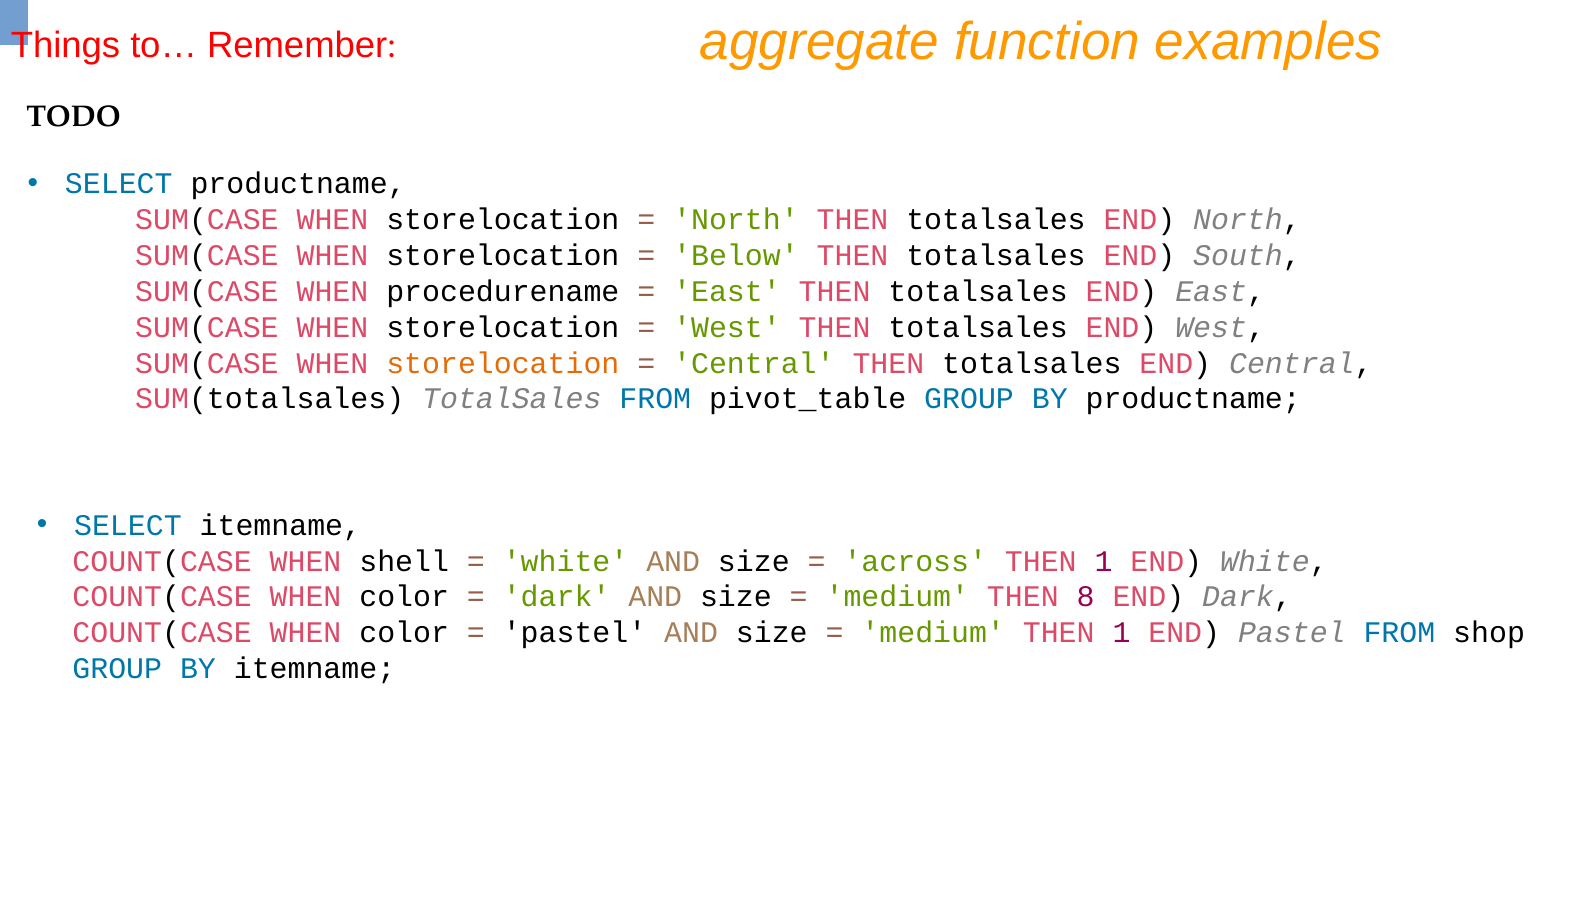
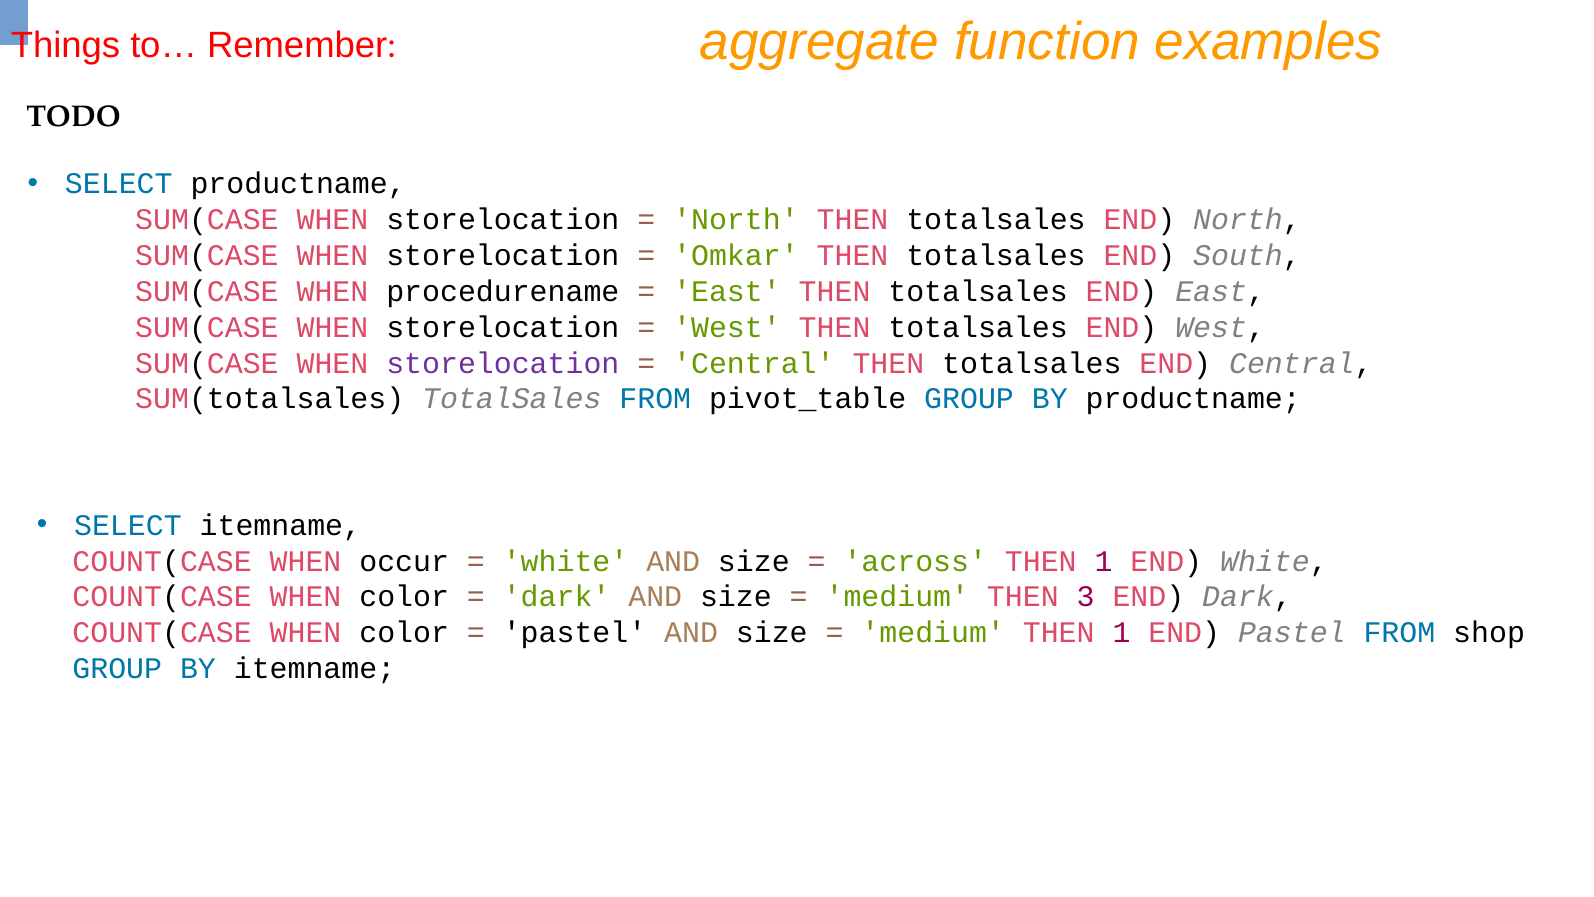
Below: Below -> Omkar
storelocation at (503, 363) colour: orange -> purple
shell: shell -> occur
8: 8 -> 3
